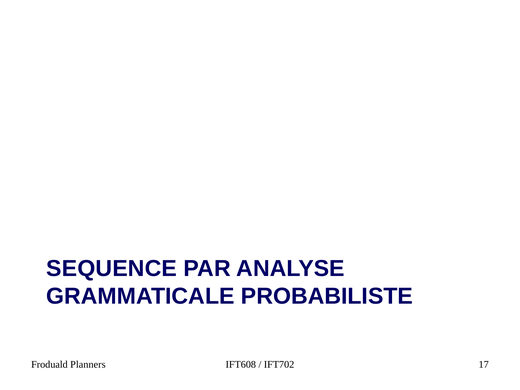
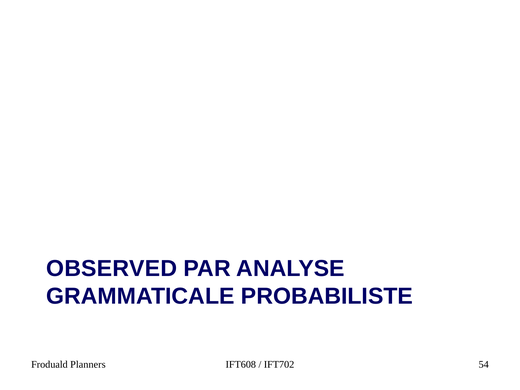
SEQUENCE: SEQUENCE -> OBSERVED
17: 17 -> 54
